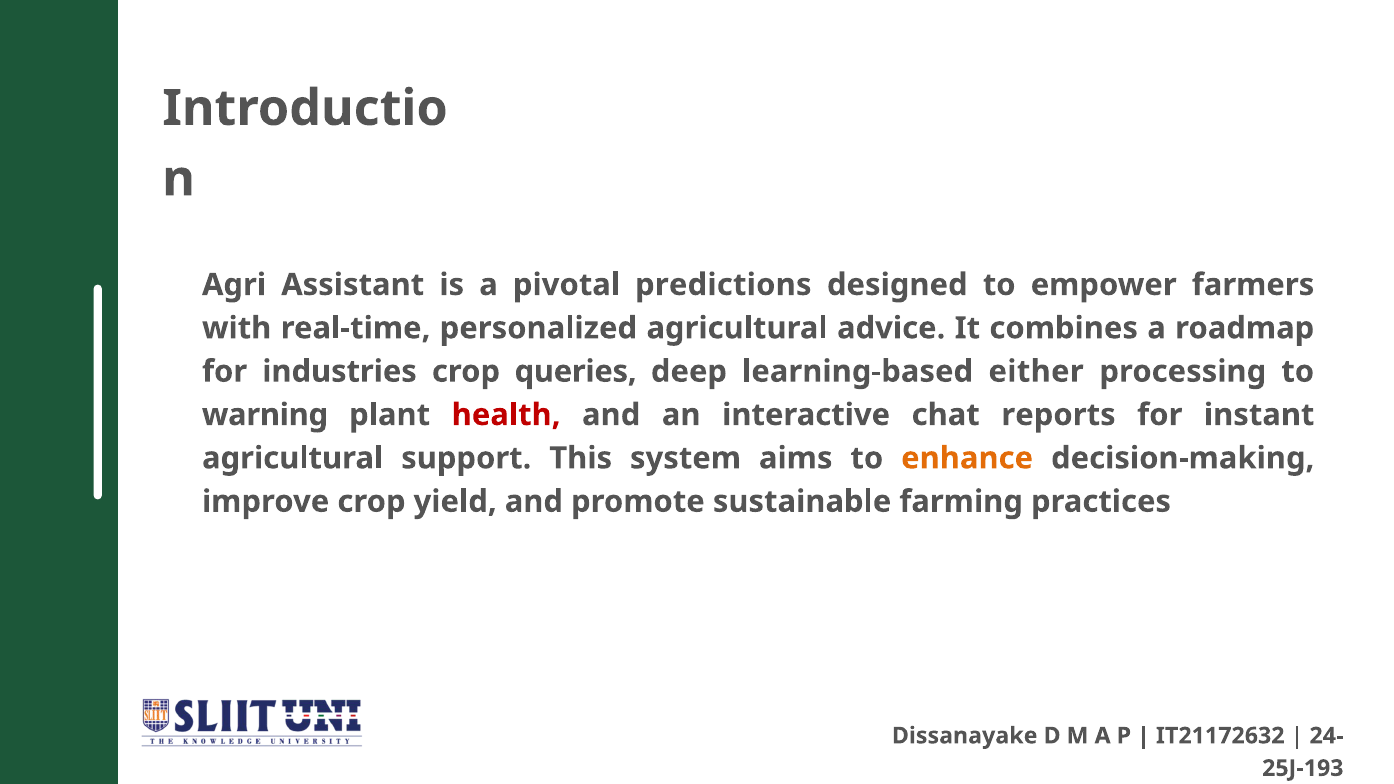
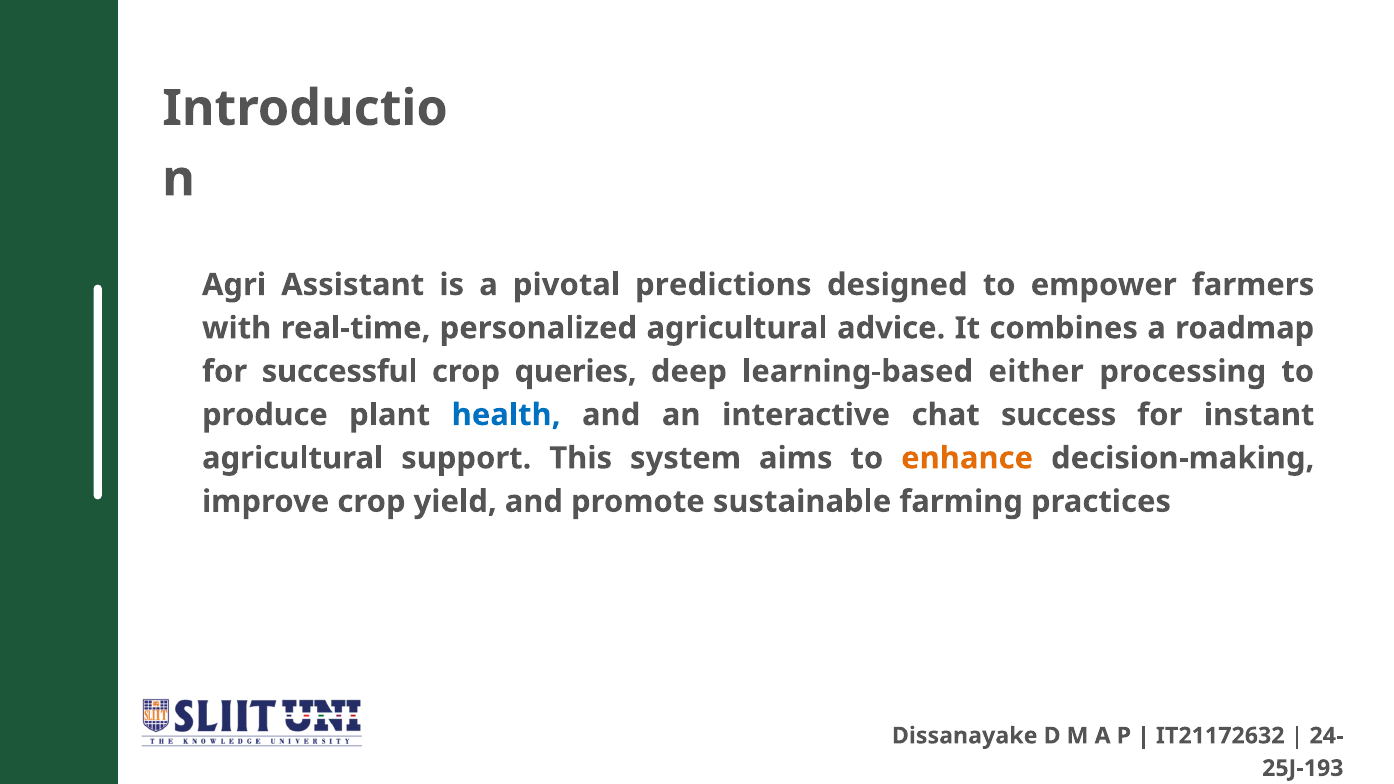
industries: industries -> successful
warning: warning -> produce
health colour: red -> blue
reports: reports -> success
